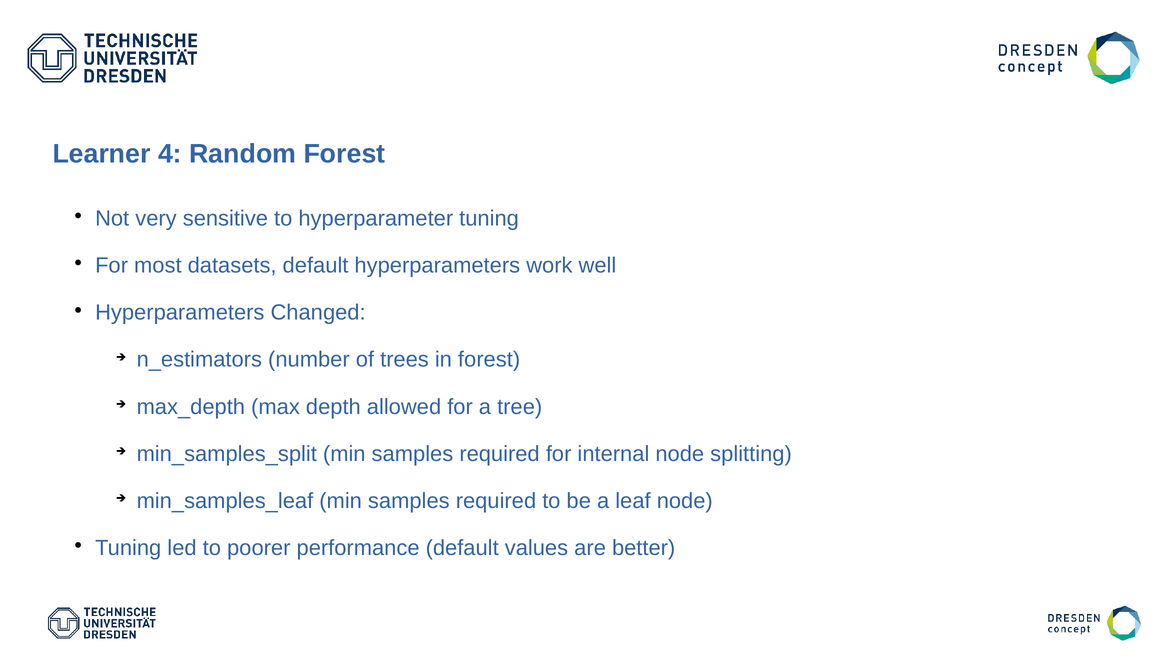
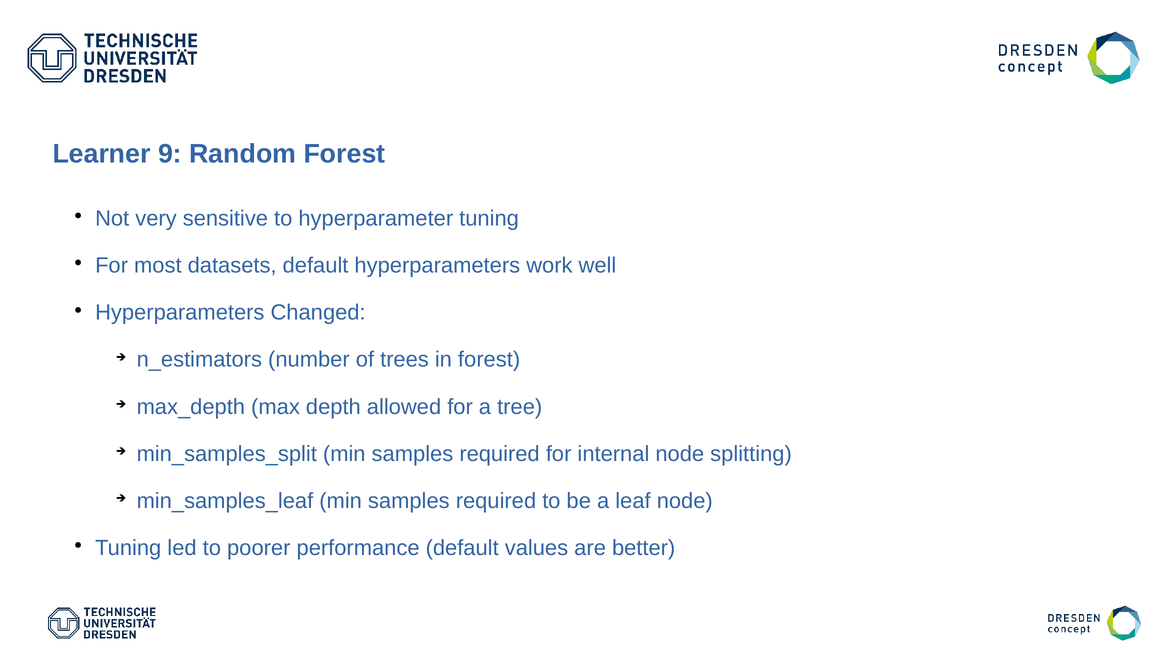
4: 4 -> 9
